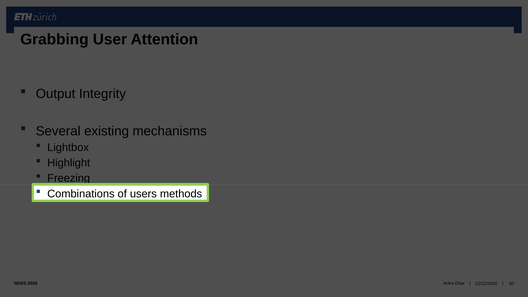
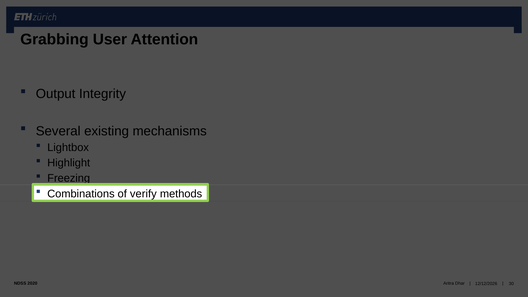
users: users -> verify
